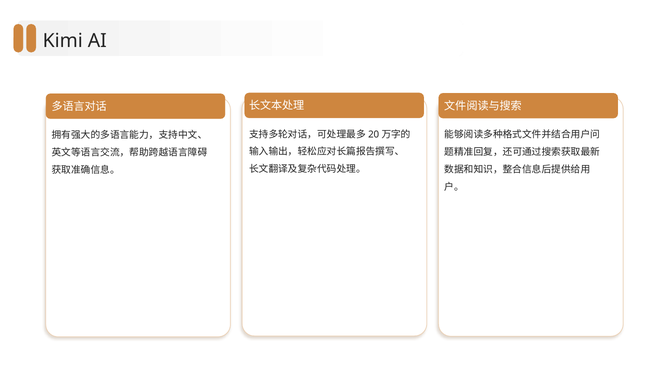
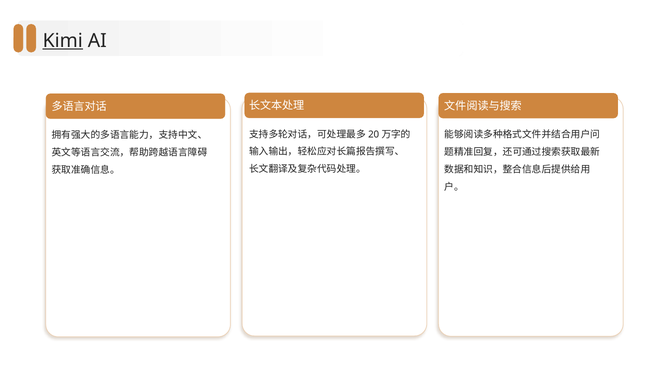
Kimi underline: none -> present
